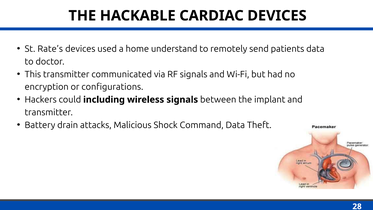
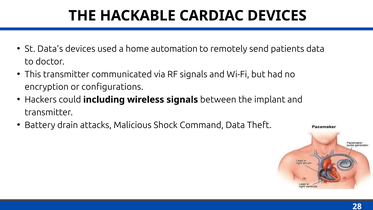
Rate’s: Rate’s -> Data’s
understand: understand -> automation
